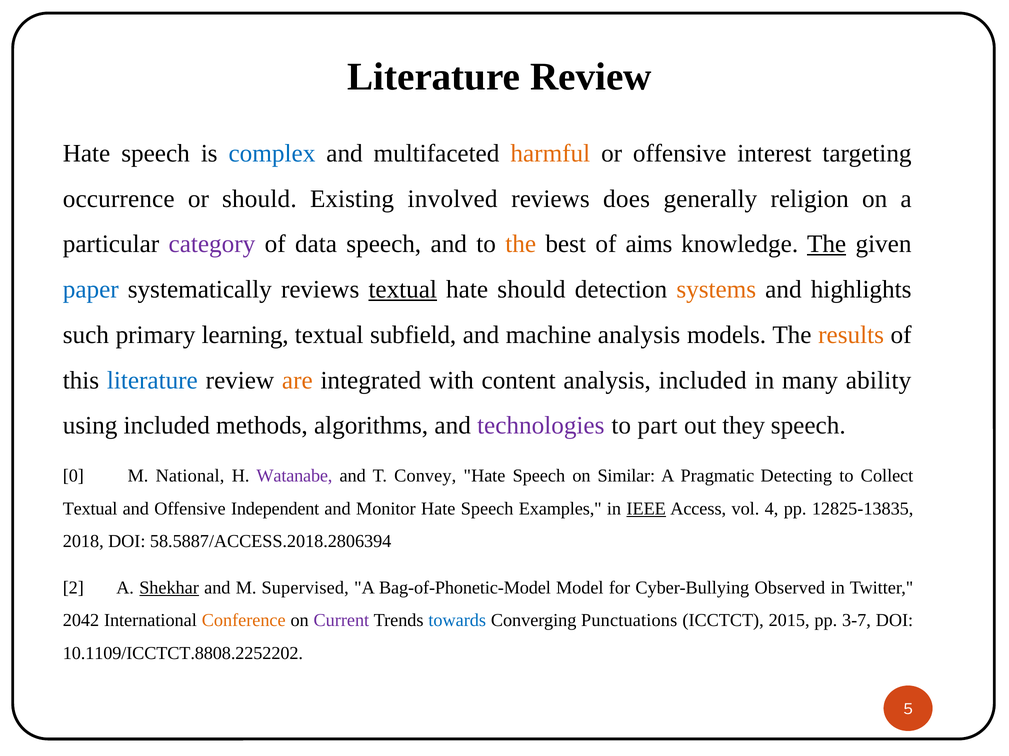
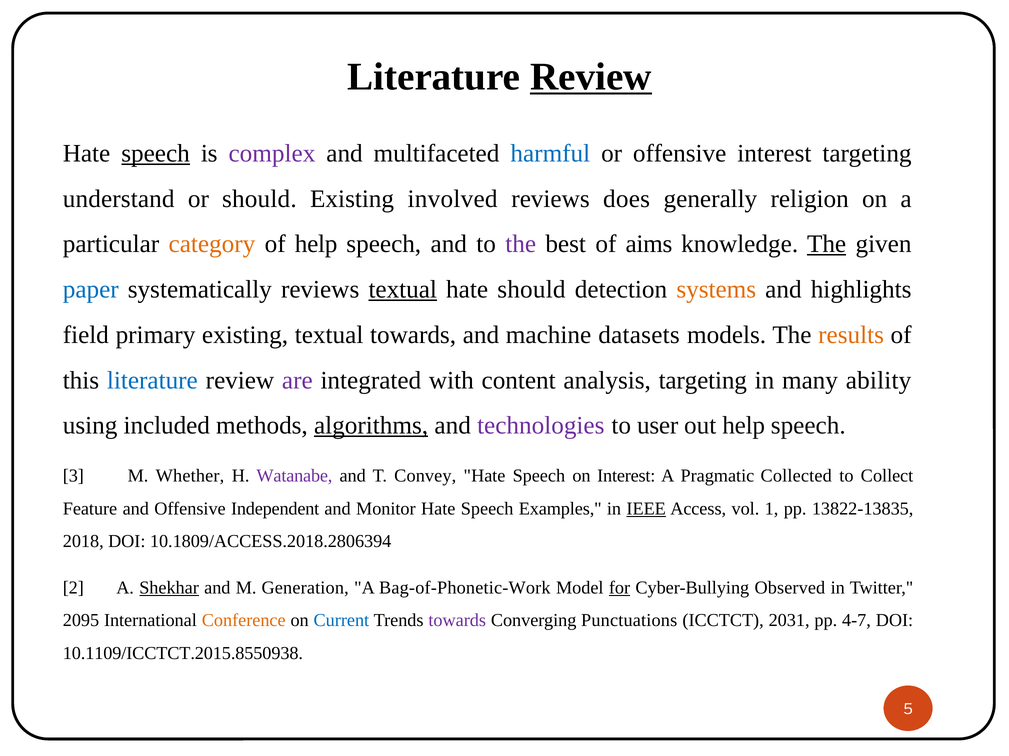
Review at (591, 77) underline: none -> present
speech at (156, 154) underline: none -> present
complex colour: blue -> purple
harmful colour: orange -> blue
occurrence: occurrence -> understand
category colour: purple -> orange
of data: data -> help
the at (521, 244) colour: orange -> purple
such: such -> field
primary learning: learning -> existing
textual subfield: subfield -> towards
machine analysis: analysis -> datasets
are colour: orange -> purple
analysis included: included -> targeting
algorithms underline: none -> present
part: part -> user
out they: they -> help
0: 0 -> 3
National: National -> Whether
on Similar: Similar -> Interest
Detecting: Detecting -> Collected
Textual at (90, 509): Textual -> Feature
4: 4 -> 1
12825-13835: 12825-13835 -> 13822-13835
58.5887/ACCESS.2018.2806394: 58.5887/ACCESS.2018.2806394 -> 10.1809/ACCESS.2018.2806394
Supervised: Supervised -> Generation
Bag-of-Phonetic-Model: Bag-of-Phonetic-Model -> Bag-of-Phonetic-Work
for underline: none -> present
2042: 2042 -> 2095
Current colour: purple -> blue
towards at (457, 621) colour: blue -> purple
2015: 2015 -> 2031
3-7: 3-7 -> 4-7
10.1109/ICCTCT.8808.2252202: 10.1109/ICCTCT.8808.2252202 -> 10.1109/ICCTCT.2015.8550938
